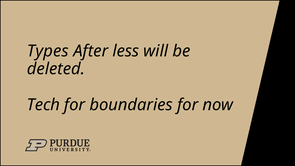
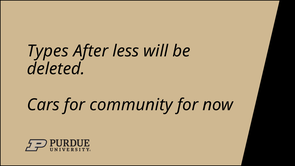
Tech: Tech -> Cars
boundaries: boundaries -> community
